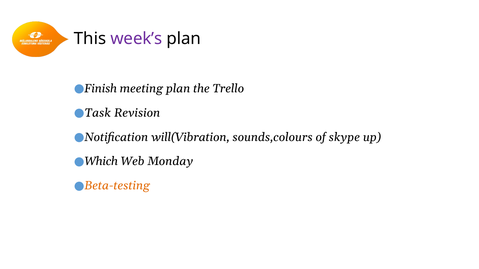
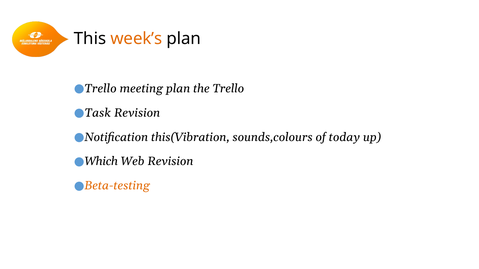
week’s colour: purple -> orange
Finish at (101, 89): Finish -> Trello
will(Vibration: will(Vibration -> this(Vibration
skype: skype -> today
Web Monday: Monday -> Revision
